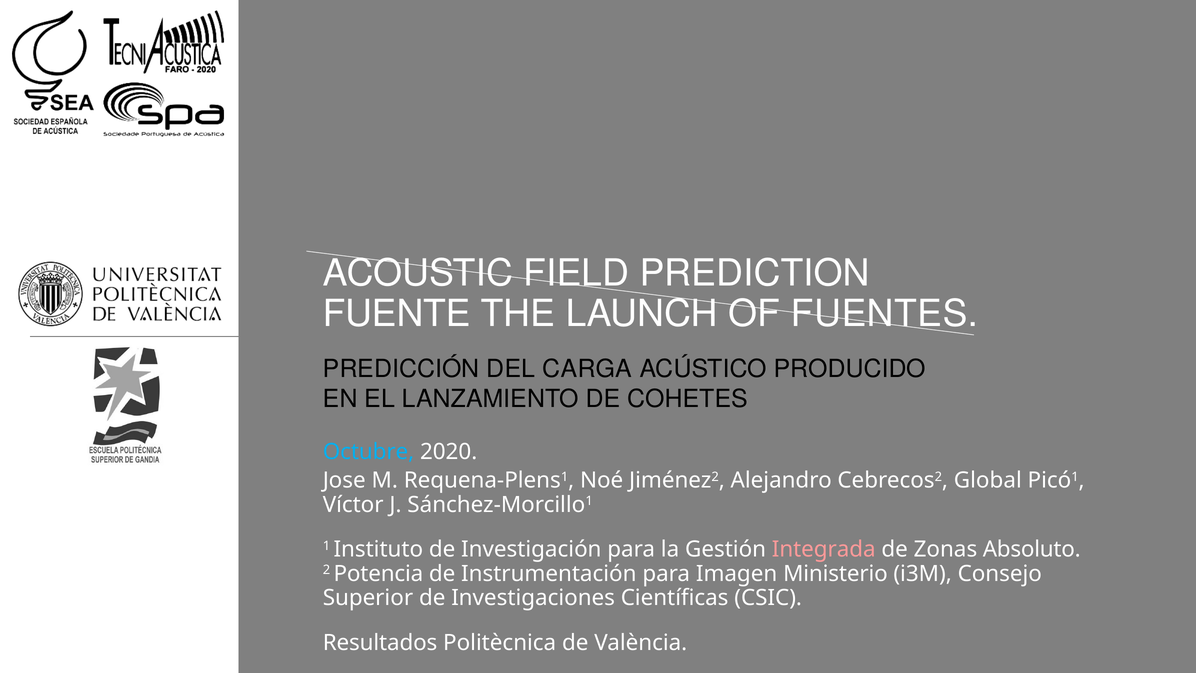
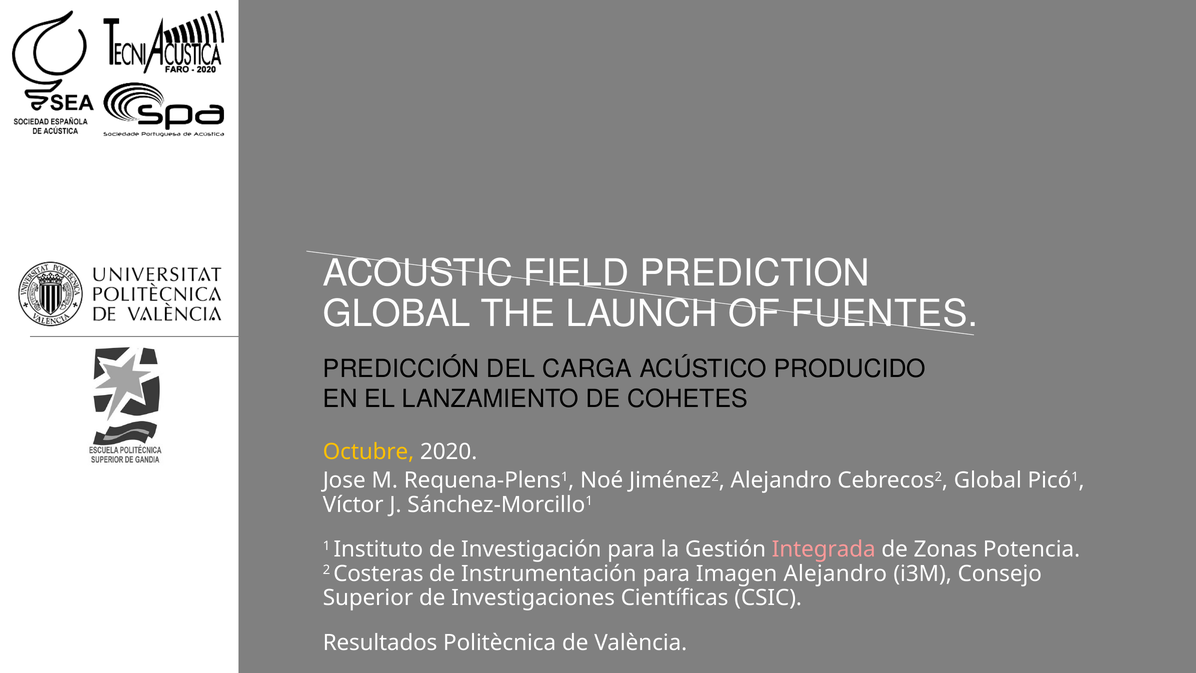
FUENTE at (397, 314): FUENTE -> GLOBAL
Octubre colour: light blue -> yellow
Absoluto: Absoluto -> Potencia
Potencia: Potencia -> Costeras
Imagen Ministerio: Ministerio -> Alejandro
